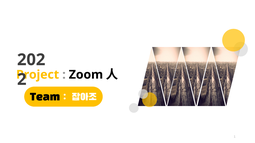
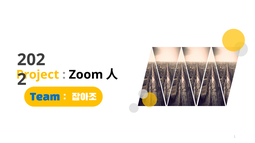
Team colour: black -> blue
